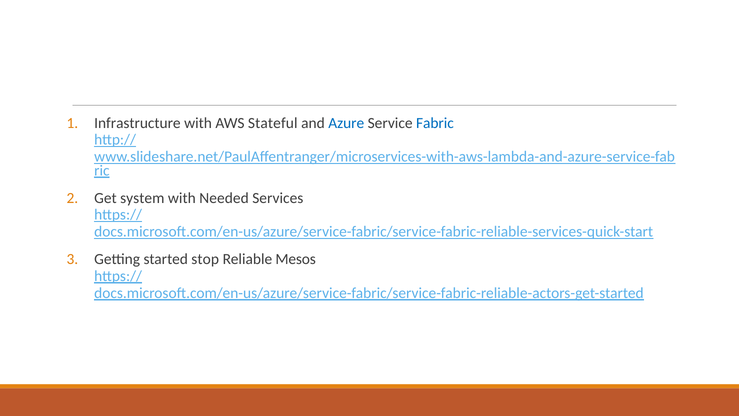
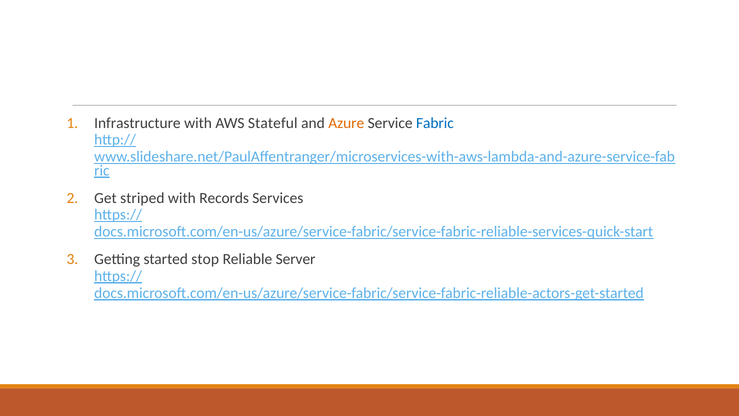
Azure colour: blue -> orange
system: system -> striped
Needed: Needed -> Records
Mesos: Mesos -> Server
